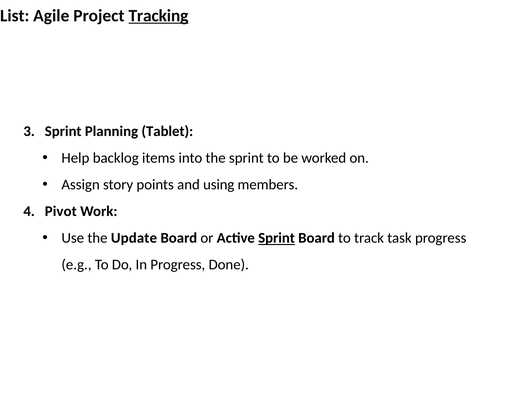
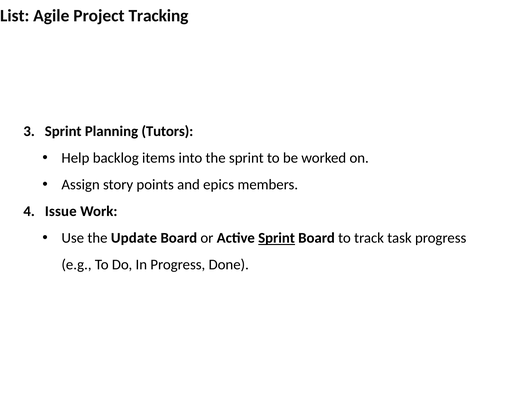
Tracking underline: present -> none
Tablet: Tablet -> Tutors
using: using -> epics
Pivot: Pivot -> Issue
